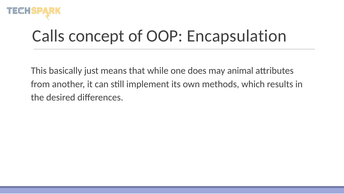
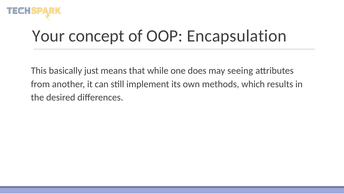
Calls: Calls -> Your
animal: animal -> seeing
